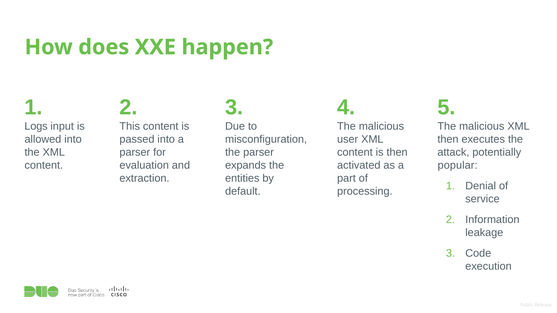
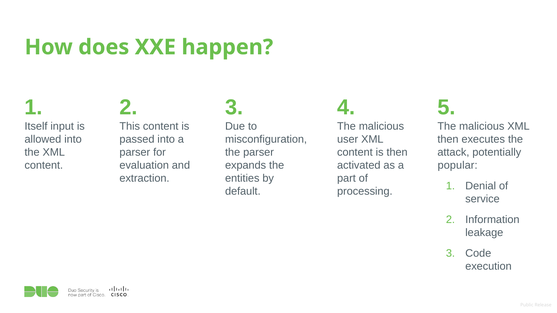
Logs: Logs -> Itself
